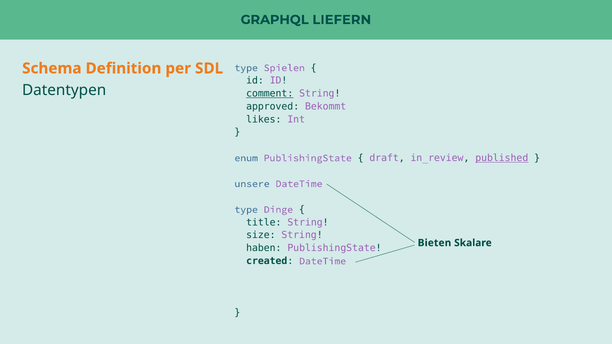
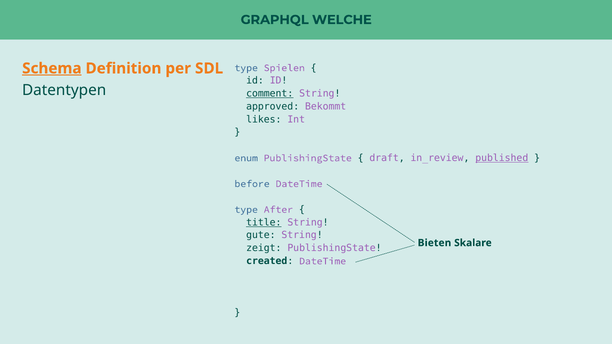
LIEFERN: LIEFERN -> WELCHE
Schema underline: none -> present
unsere: unsere -> before
Dinge: Dinge -> After
title underline: none -> present
size: size -> gute
haben: haben -> zeigt
